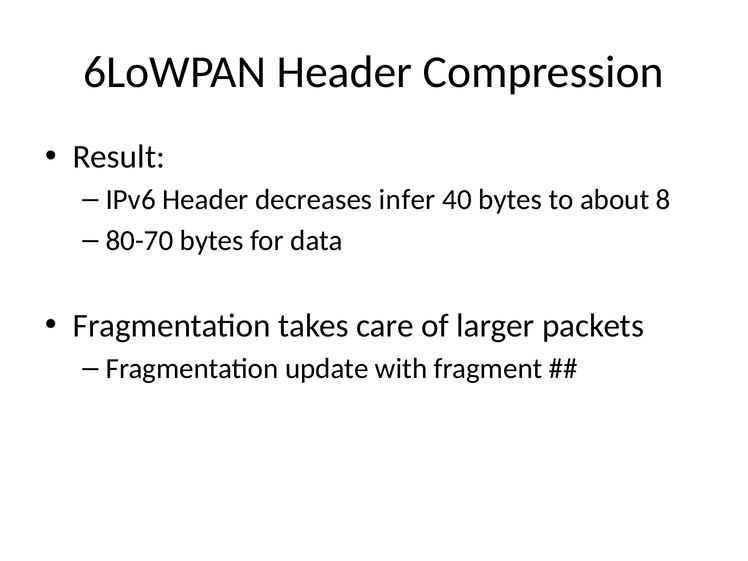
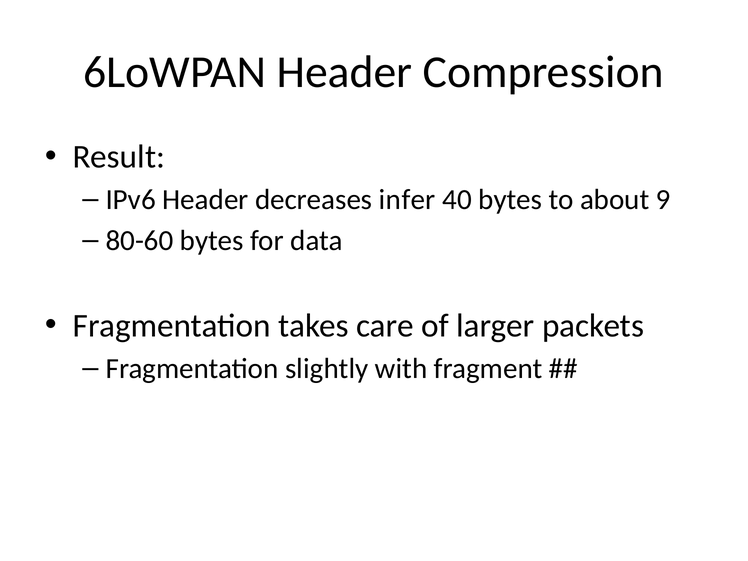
8: 8 -> 9
80-70: 80-70 -> 80-60
update: update -> slightly
